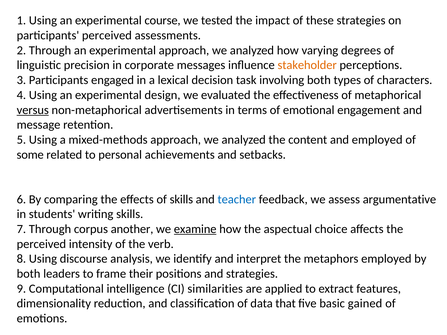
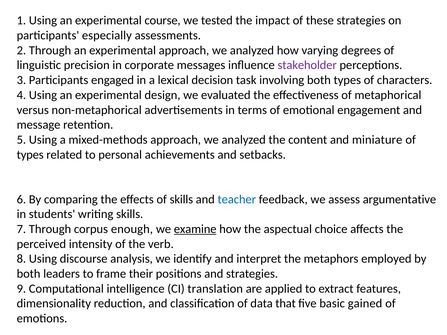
participants perceived: perceived -> especially
stakeholder colour: orange -> purple
versus underline: present -> none
and employed: employed -> miniature
some at (30, 155): some -> types
another: another -> enough
similarities: similarities -> translation
